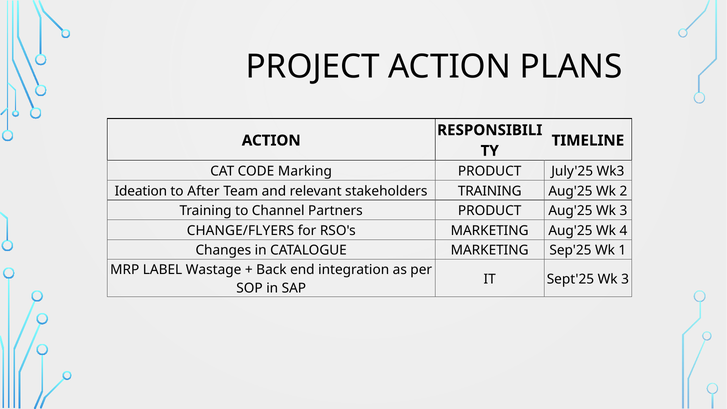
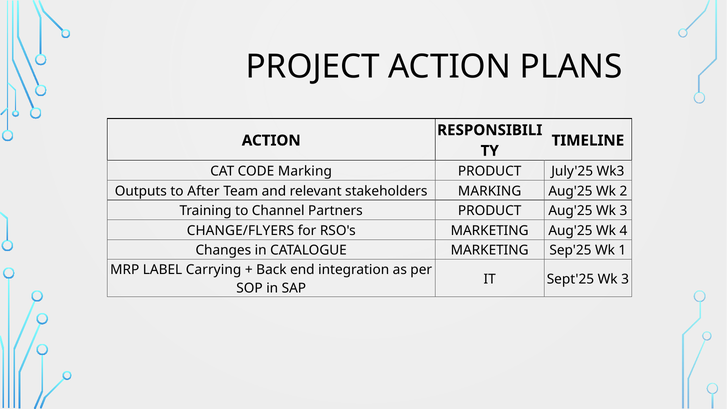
Ideation: Ideation -> Outputs
stakeholders TRAINING: TRAINING -> MARKING
Wastage: Wastage -> Carrying
